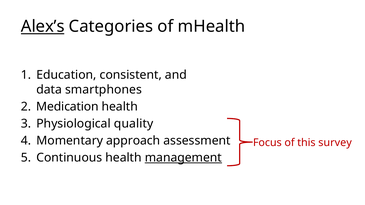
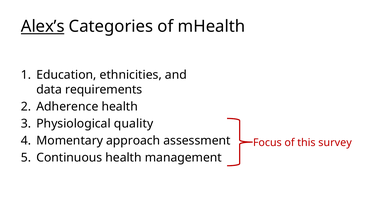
consistent: consistent -> ethnicities
smartphones: smartphones -> requirements
Medication: Medication -> Adherence
management underline: present -> none
